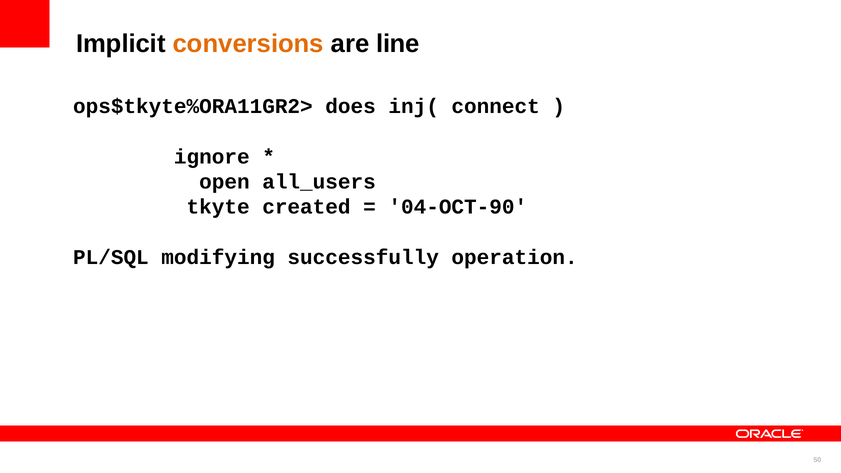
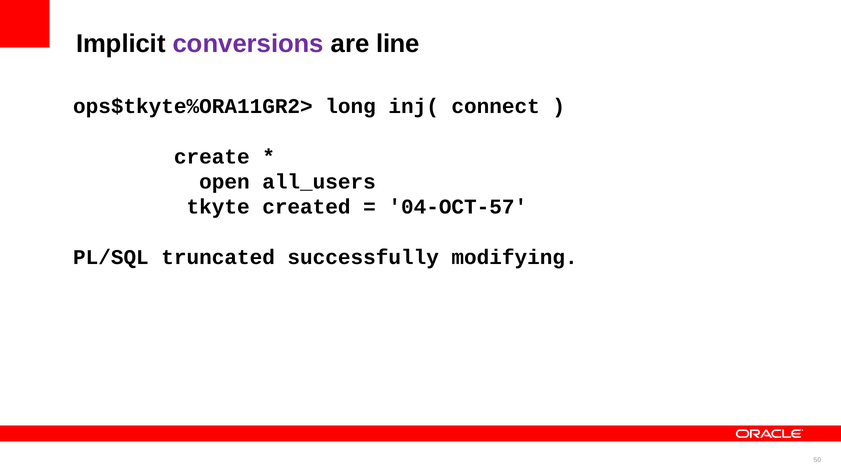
conversions colour: orange -> purple
does: does -> long
ignore: ignore -> create
04-OCT-90: 04-OCT-90 -> 04-OCT-57
modifying: modifying -> truncated
operation: operation -> modifying
